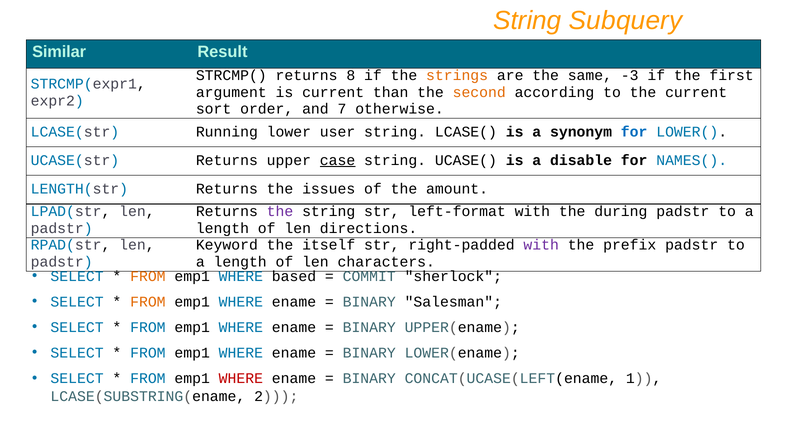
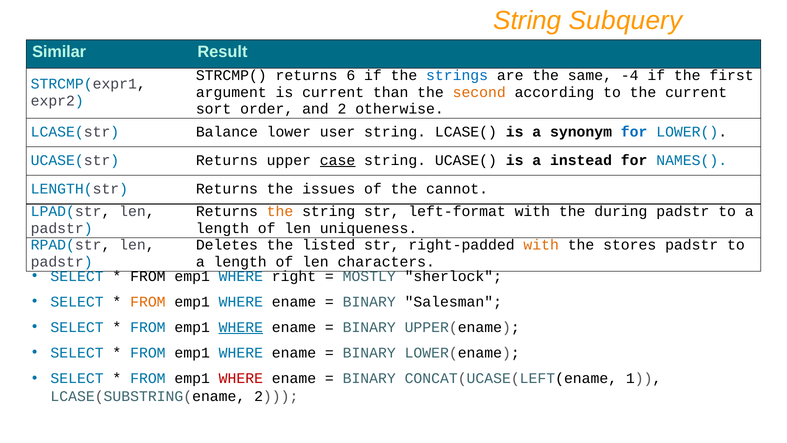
8: 8 -> 6
strings colour: orange -> blue
-3: -3 -> -4
and 7: 7 -> 2
Running: Running -> Balance
disable: disable -> instead
amount: amount -> cannot
the at (280, 211) colour: purple -> orange
directions: directions -> uniqueness
Keyword: Keyword -> Deletes
itself: itself -> listed
with at (541, 245) colour: purple -> orange
prefix: prefix -> stores
FROM at (148, 276) colour: orange -> black
based: based -> right
COMMIT: COMMIT -> MOSTLY
WHERE at (241, 327) underline: none -> present
